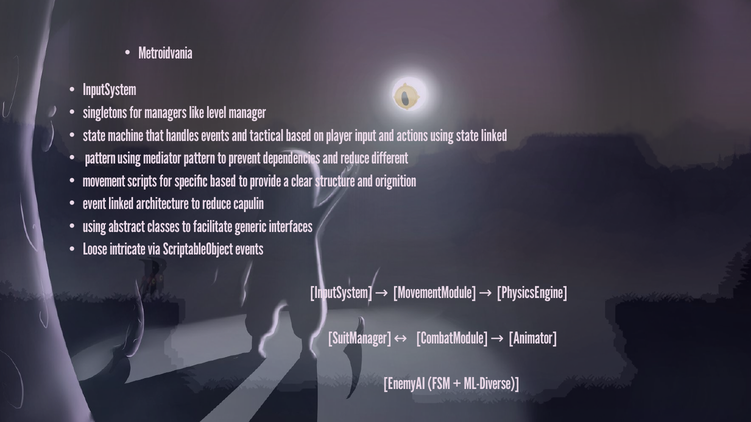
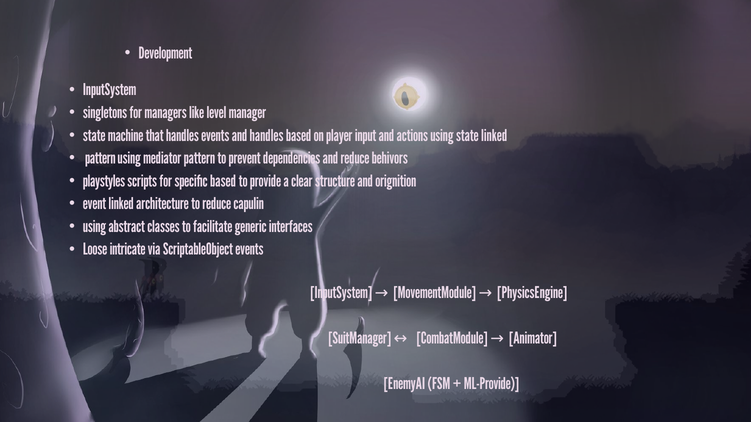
Metroidvania: Metroidvania -> Development
and tactical: tactical -> handles
different: different -> behivors
movement: movement -> playstyles
ML-Diverse: ML-Diverse -> ML-Provide
